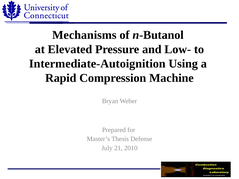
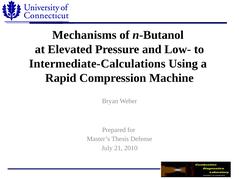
Intermediate-Autoignition: Intermediate-Autoignition -> Intermediate-Calculations
